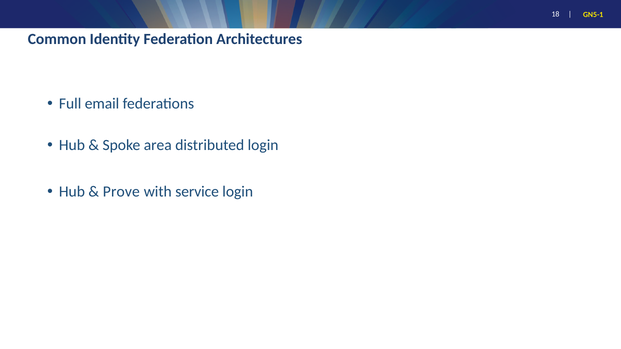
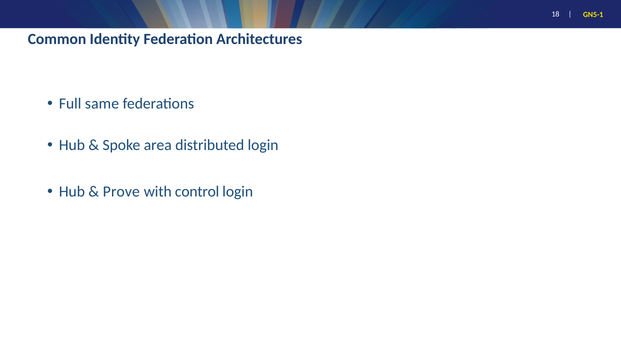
email: email -> same
service: service -> control
